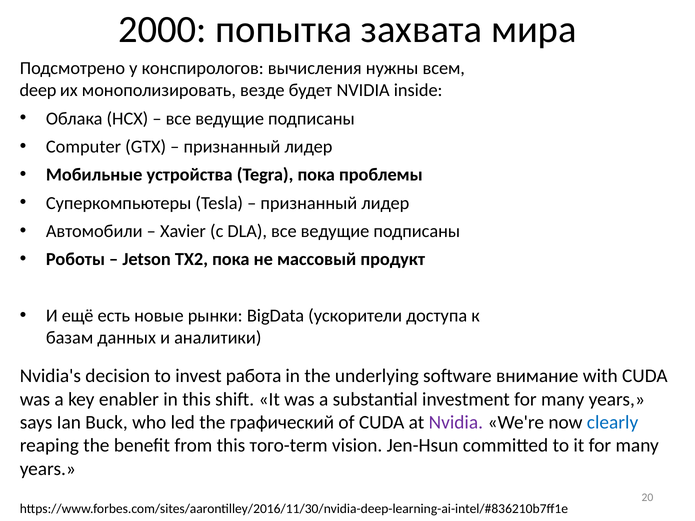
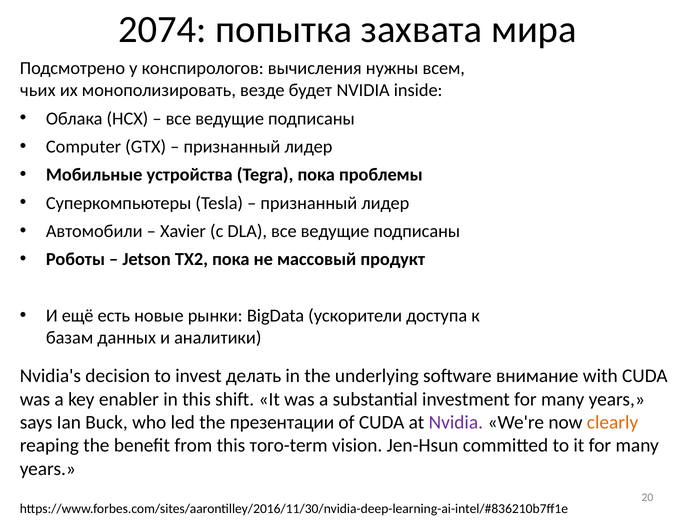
2000: 2000 -> 2074
deep: deep -> чьих
работа: работа -> делать
графический: графический -> презентации
clearly colour: blue -> orange
